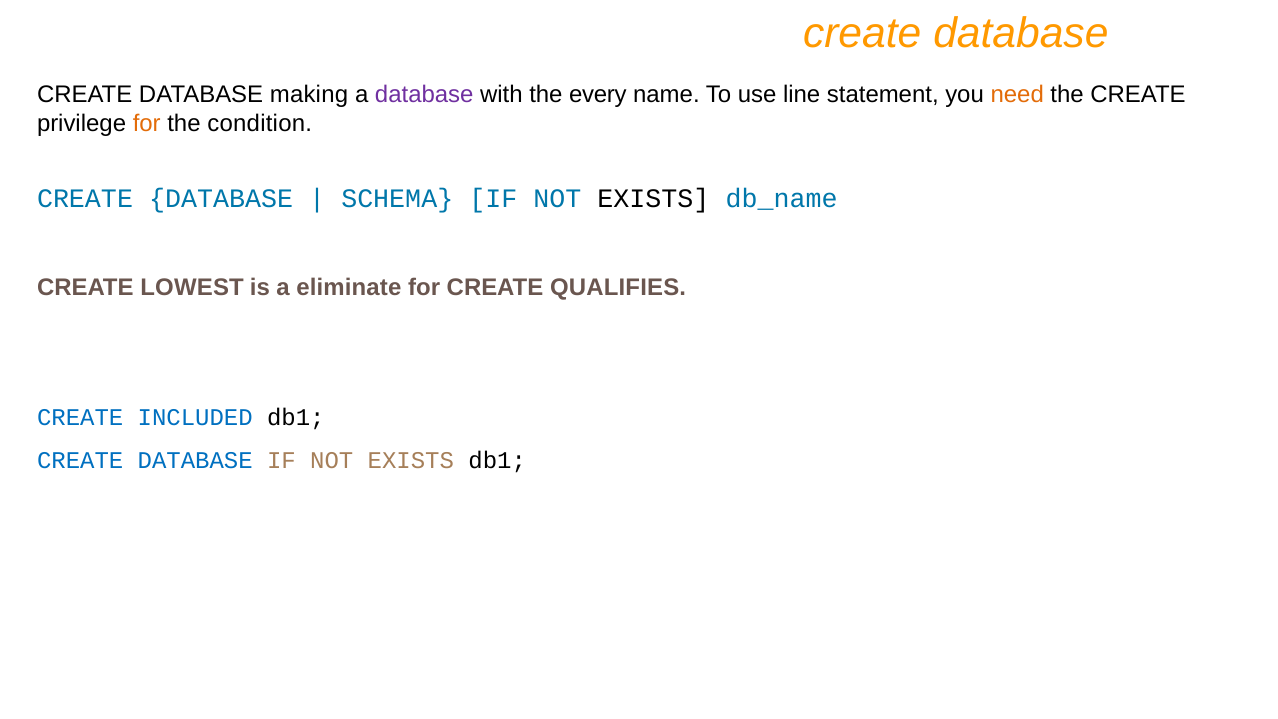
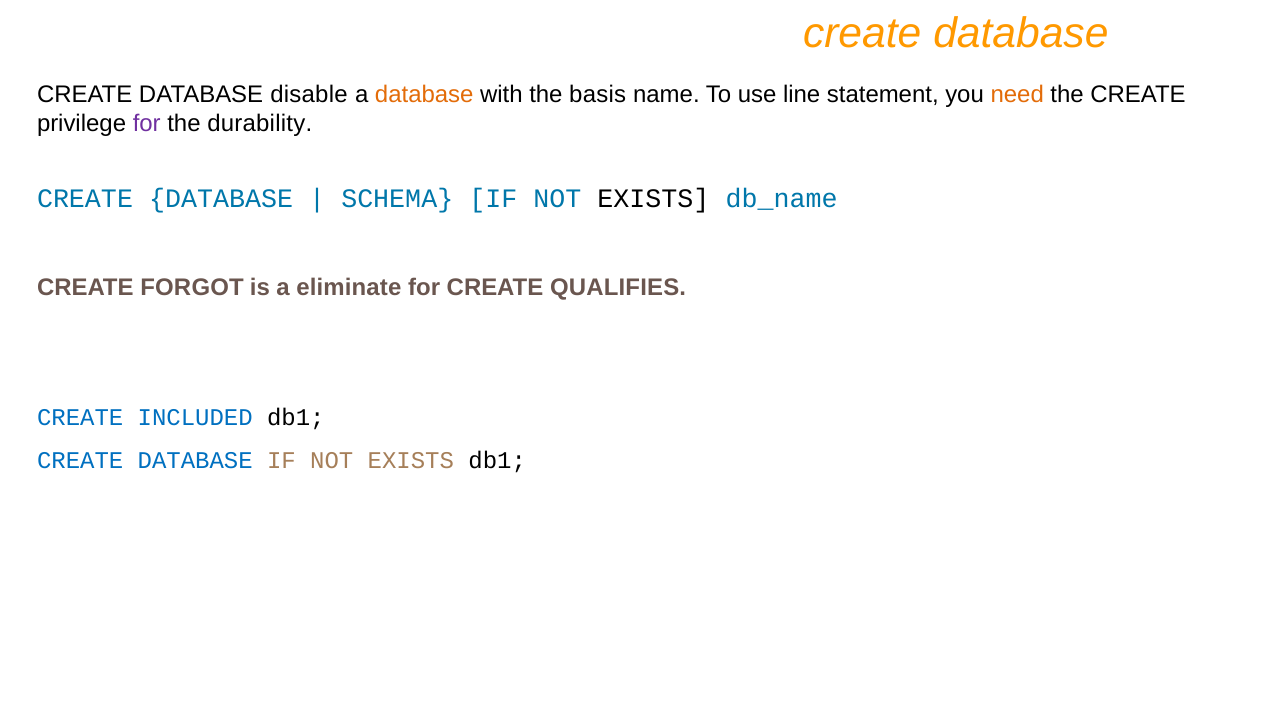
making: making -> disable
database at (424, 94) colour: purple -> orange
every: every -> basis
for at (147, 123) colour: orange -> purple
condition: condition -> durability
LOWEST: LOWEST -> FORGOT
